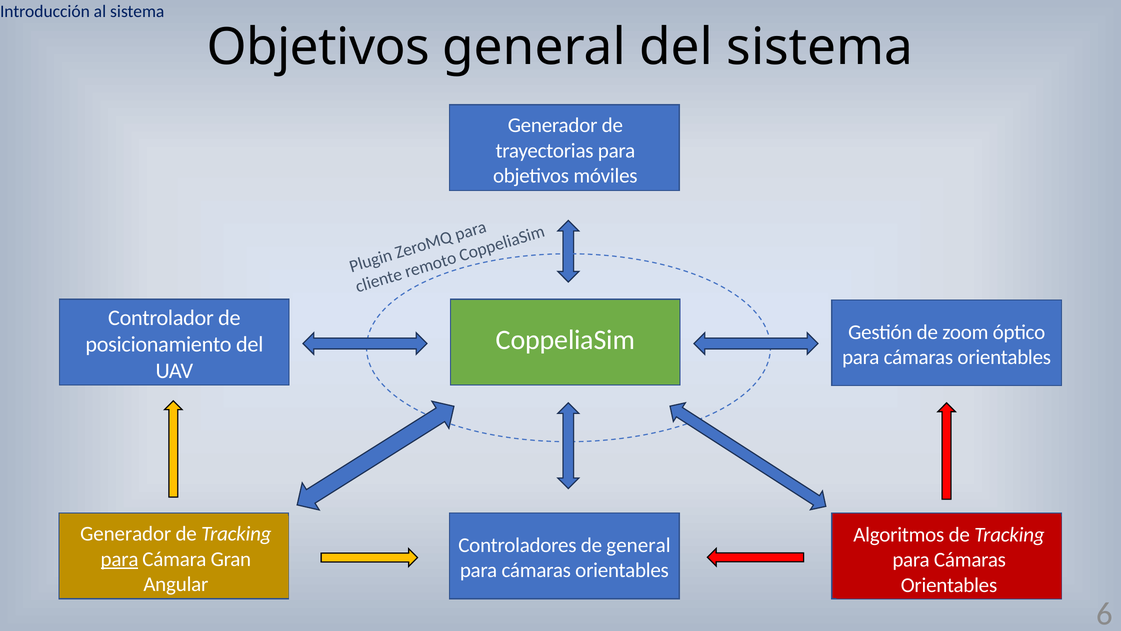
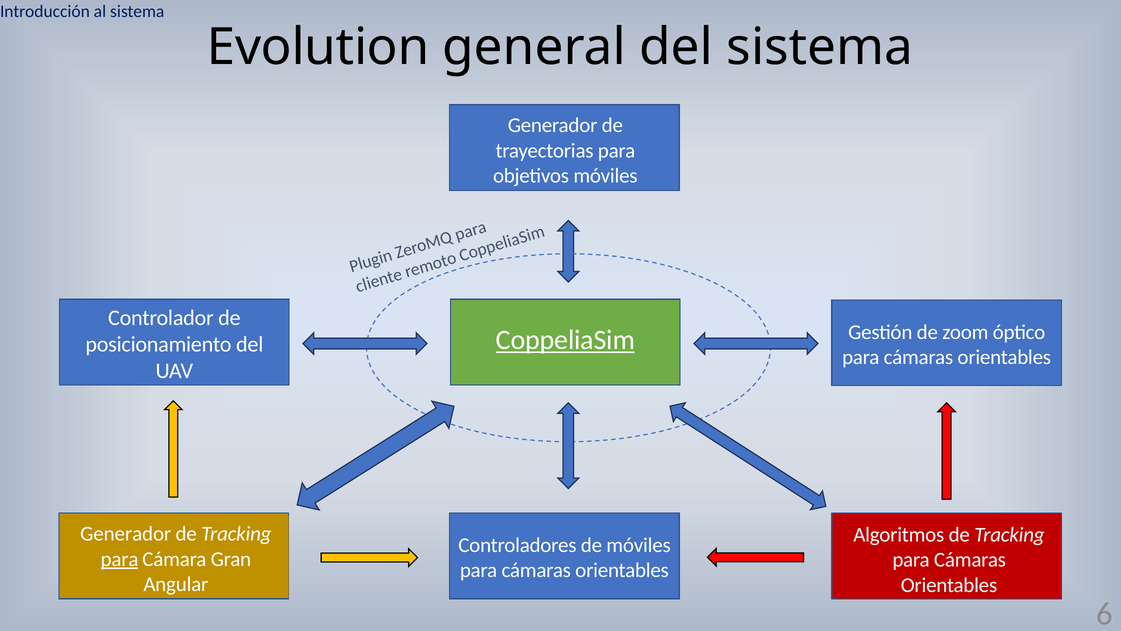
Objetivos at (318, 47): Objetivos -> Evolution
CoppeliaSim underline: none -> present
de general: general -> móviles
